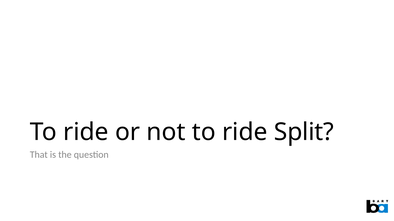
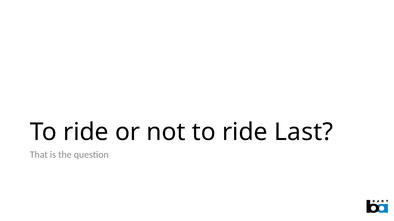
Split: Split -> Last
